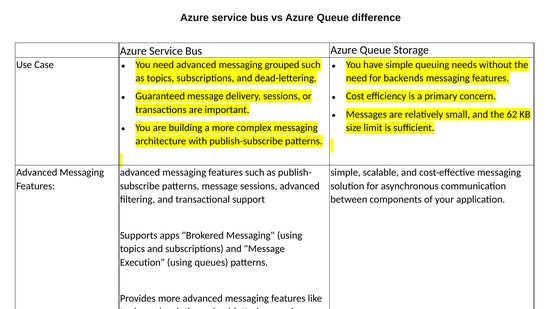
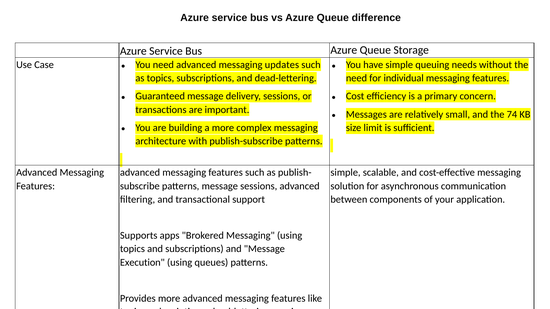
grouped: grouped -> updates
backends: backends -> individual
62: 62 -> 74
